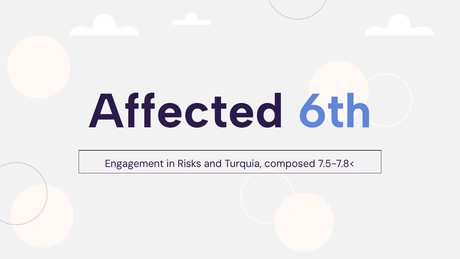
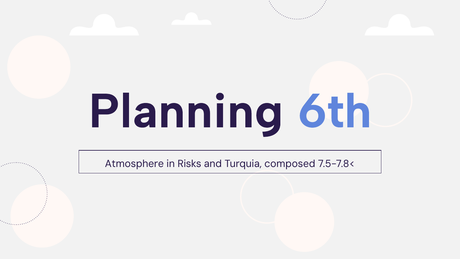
Affected: Affected -> Planning
Engagement: Engagement -> Atmosphere
